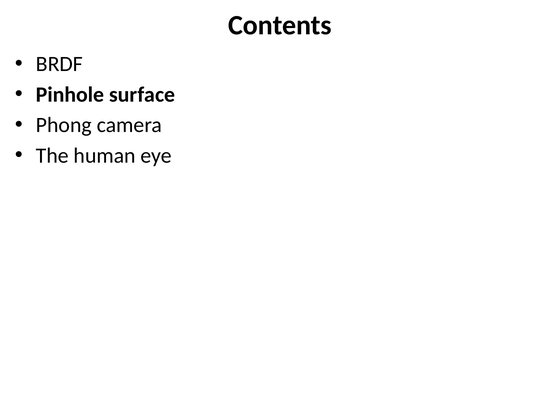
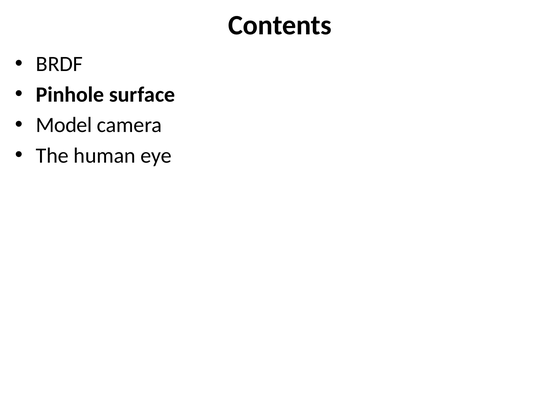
Phong: Phong -> Model
